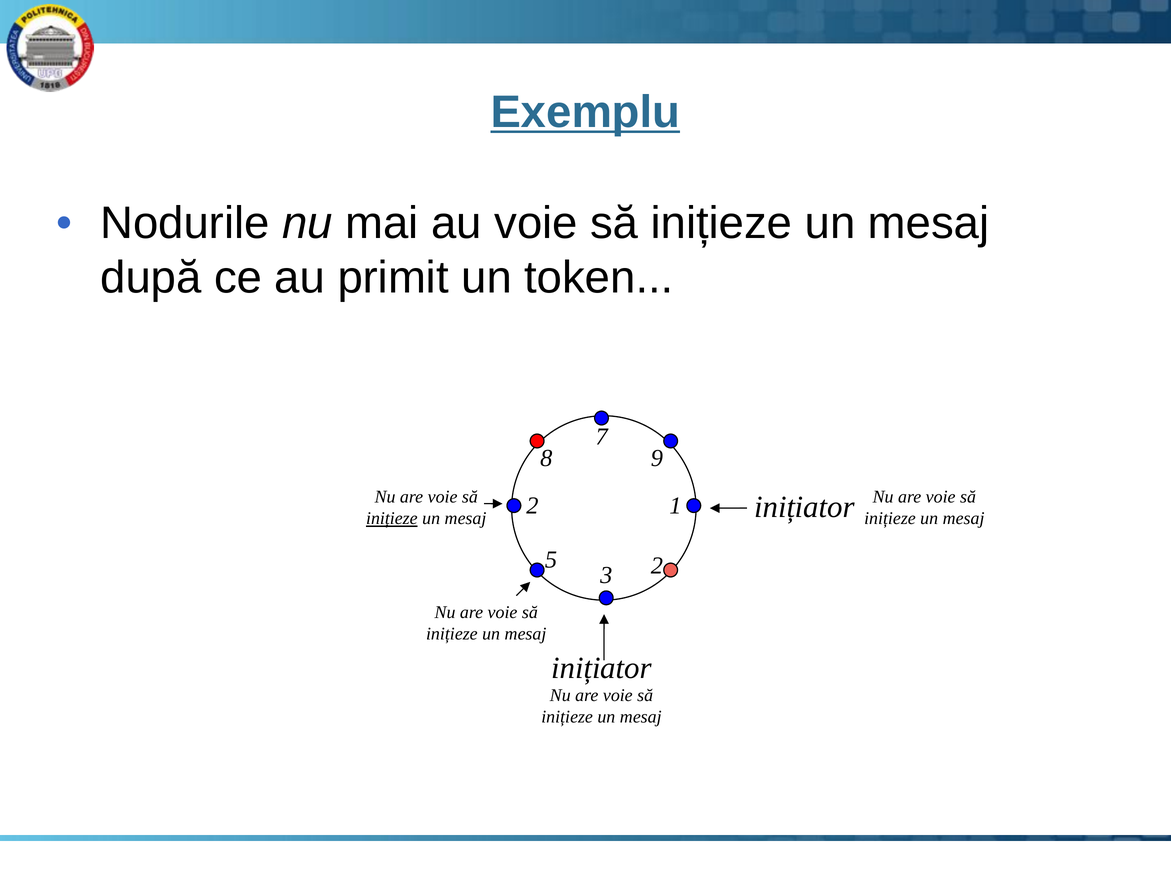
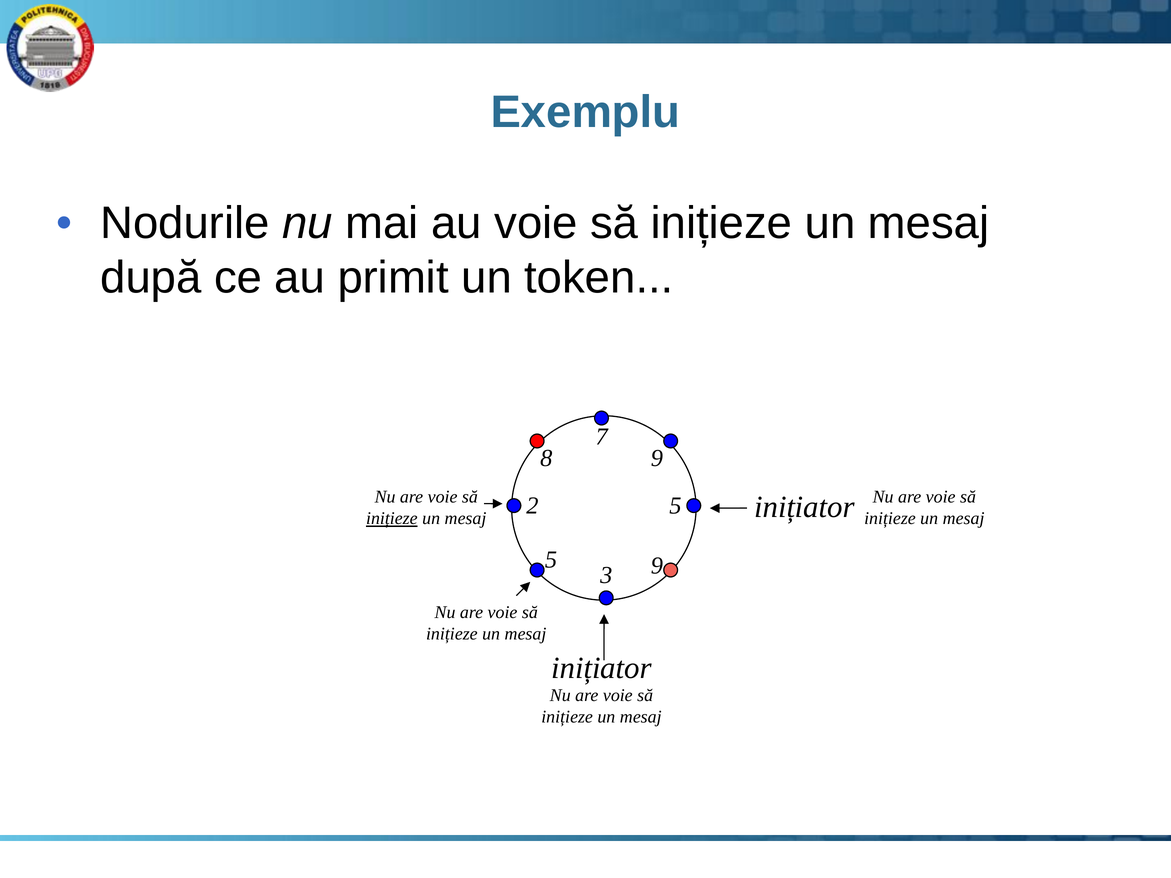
Exemplu underline: present -> none
2 1: 1 -> 5
5 2: 2 -> 9
